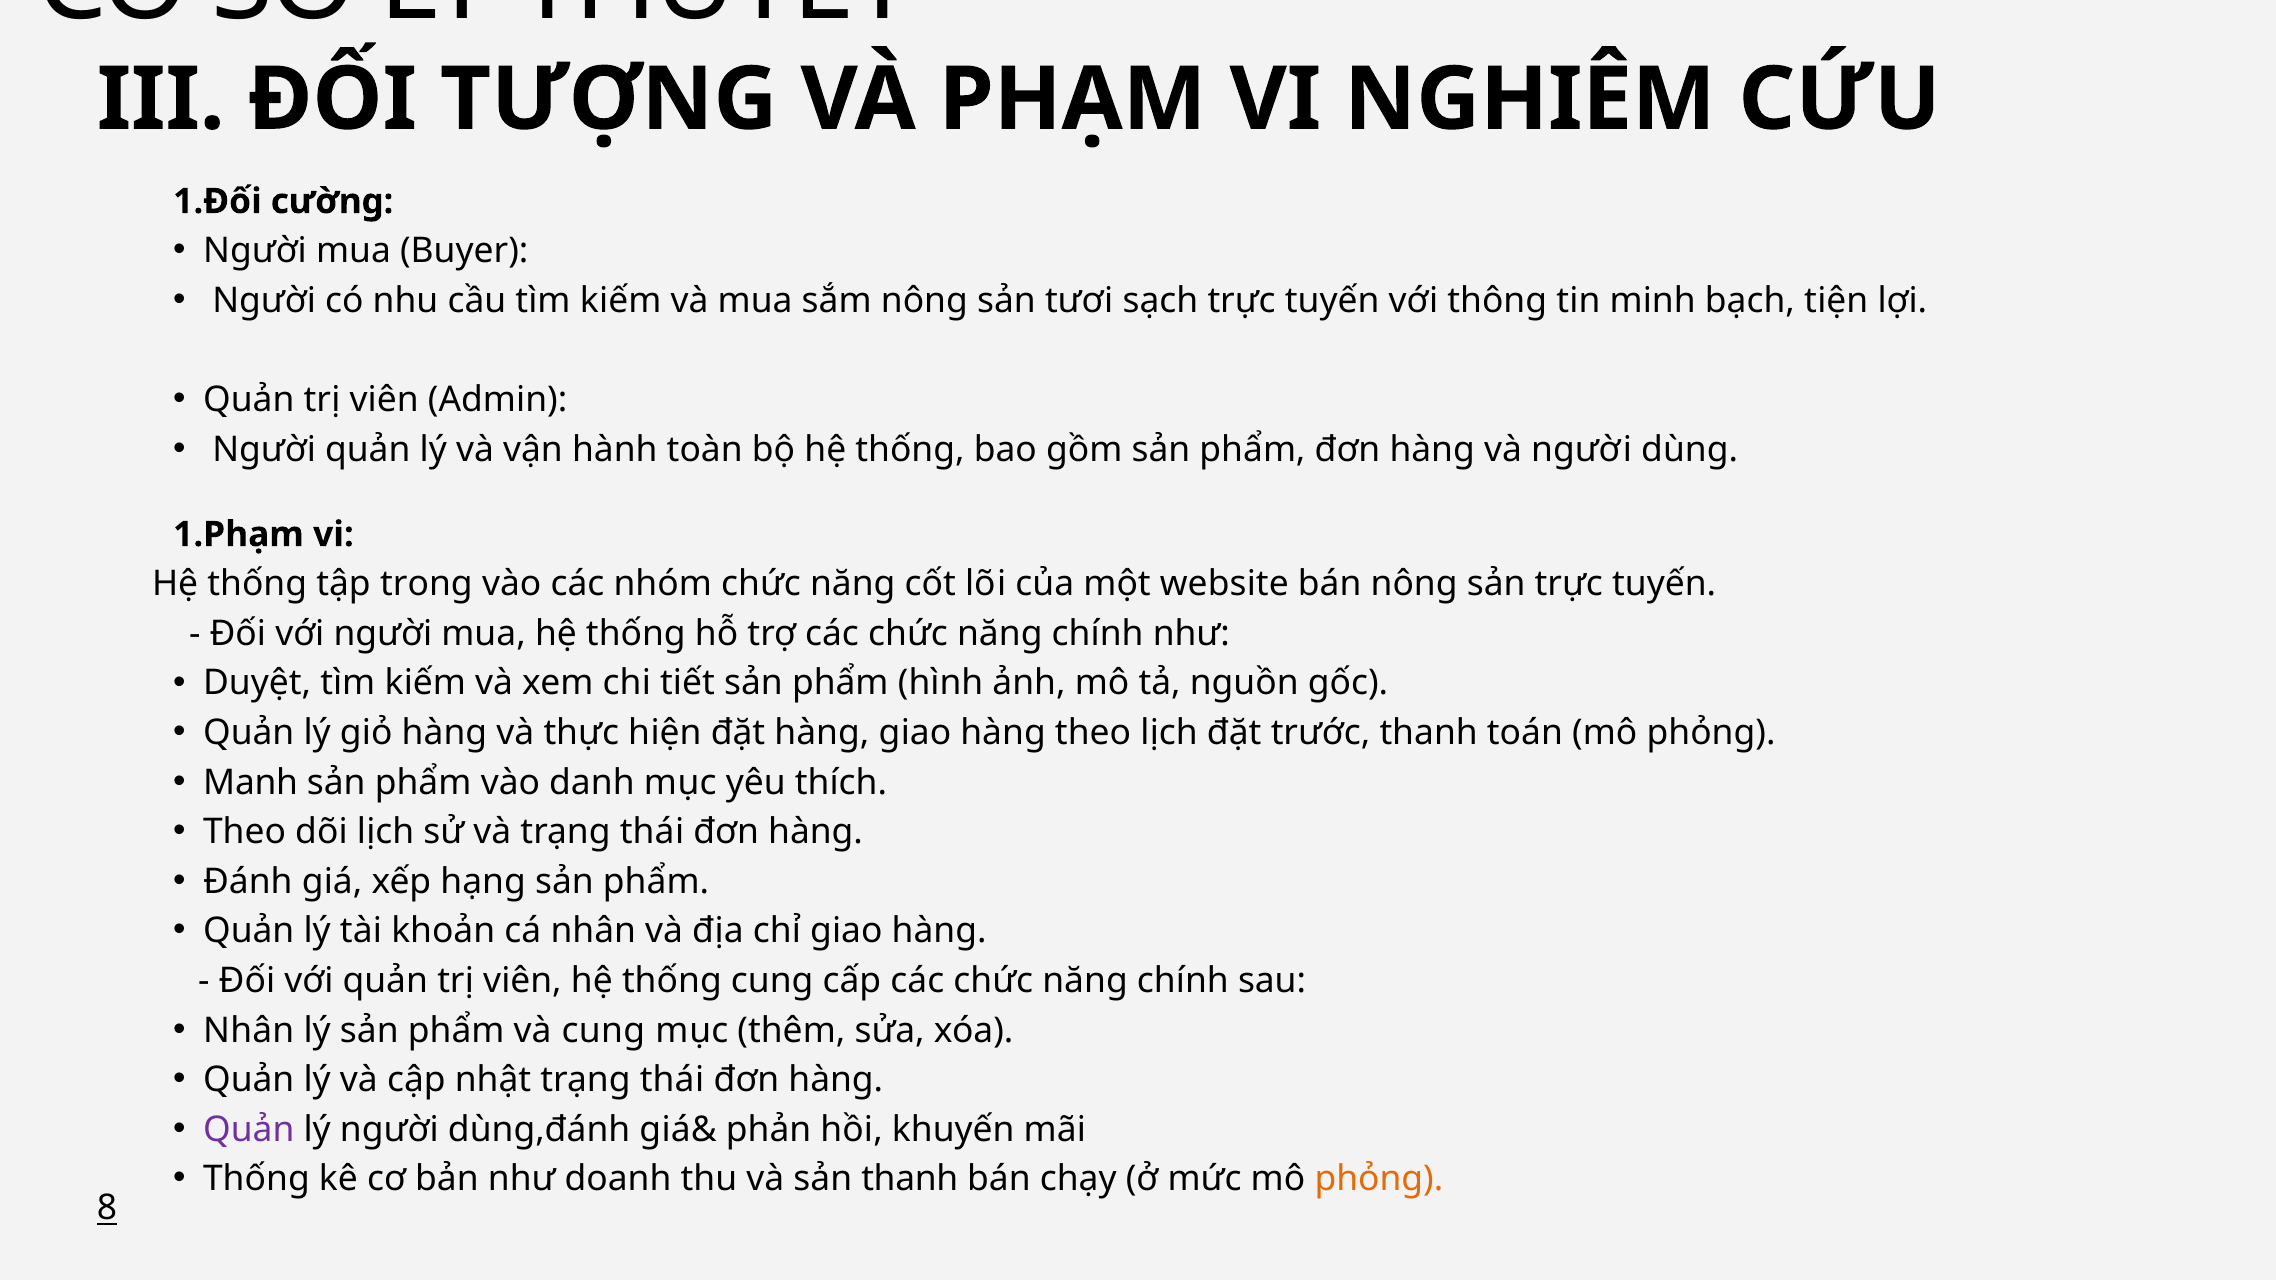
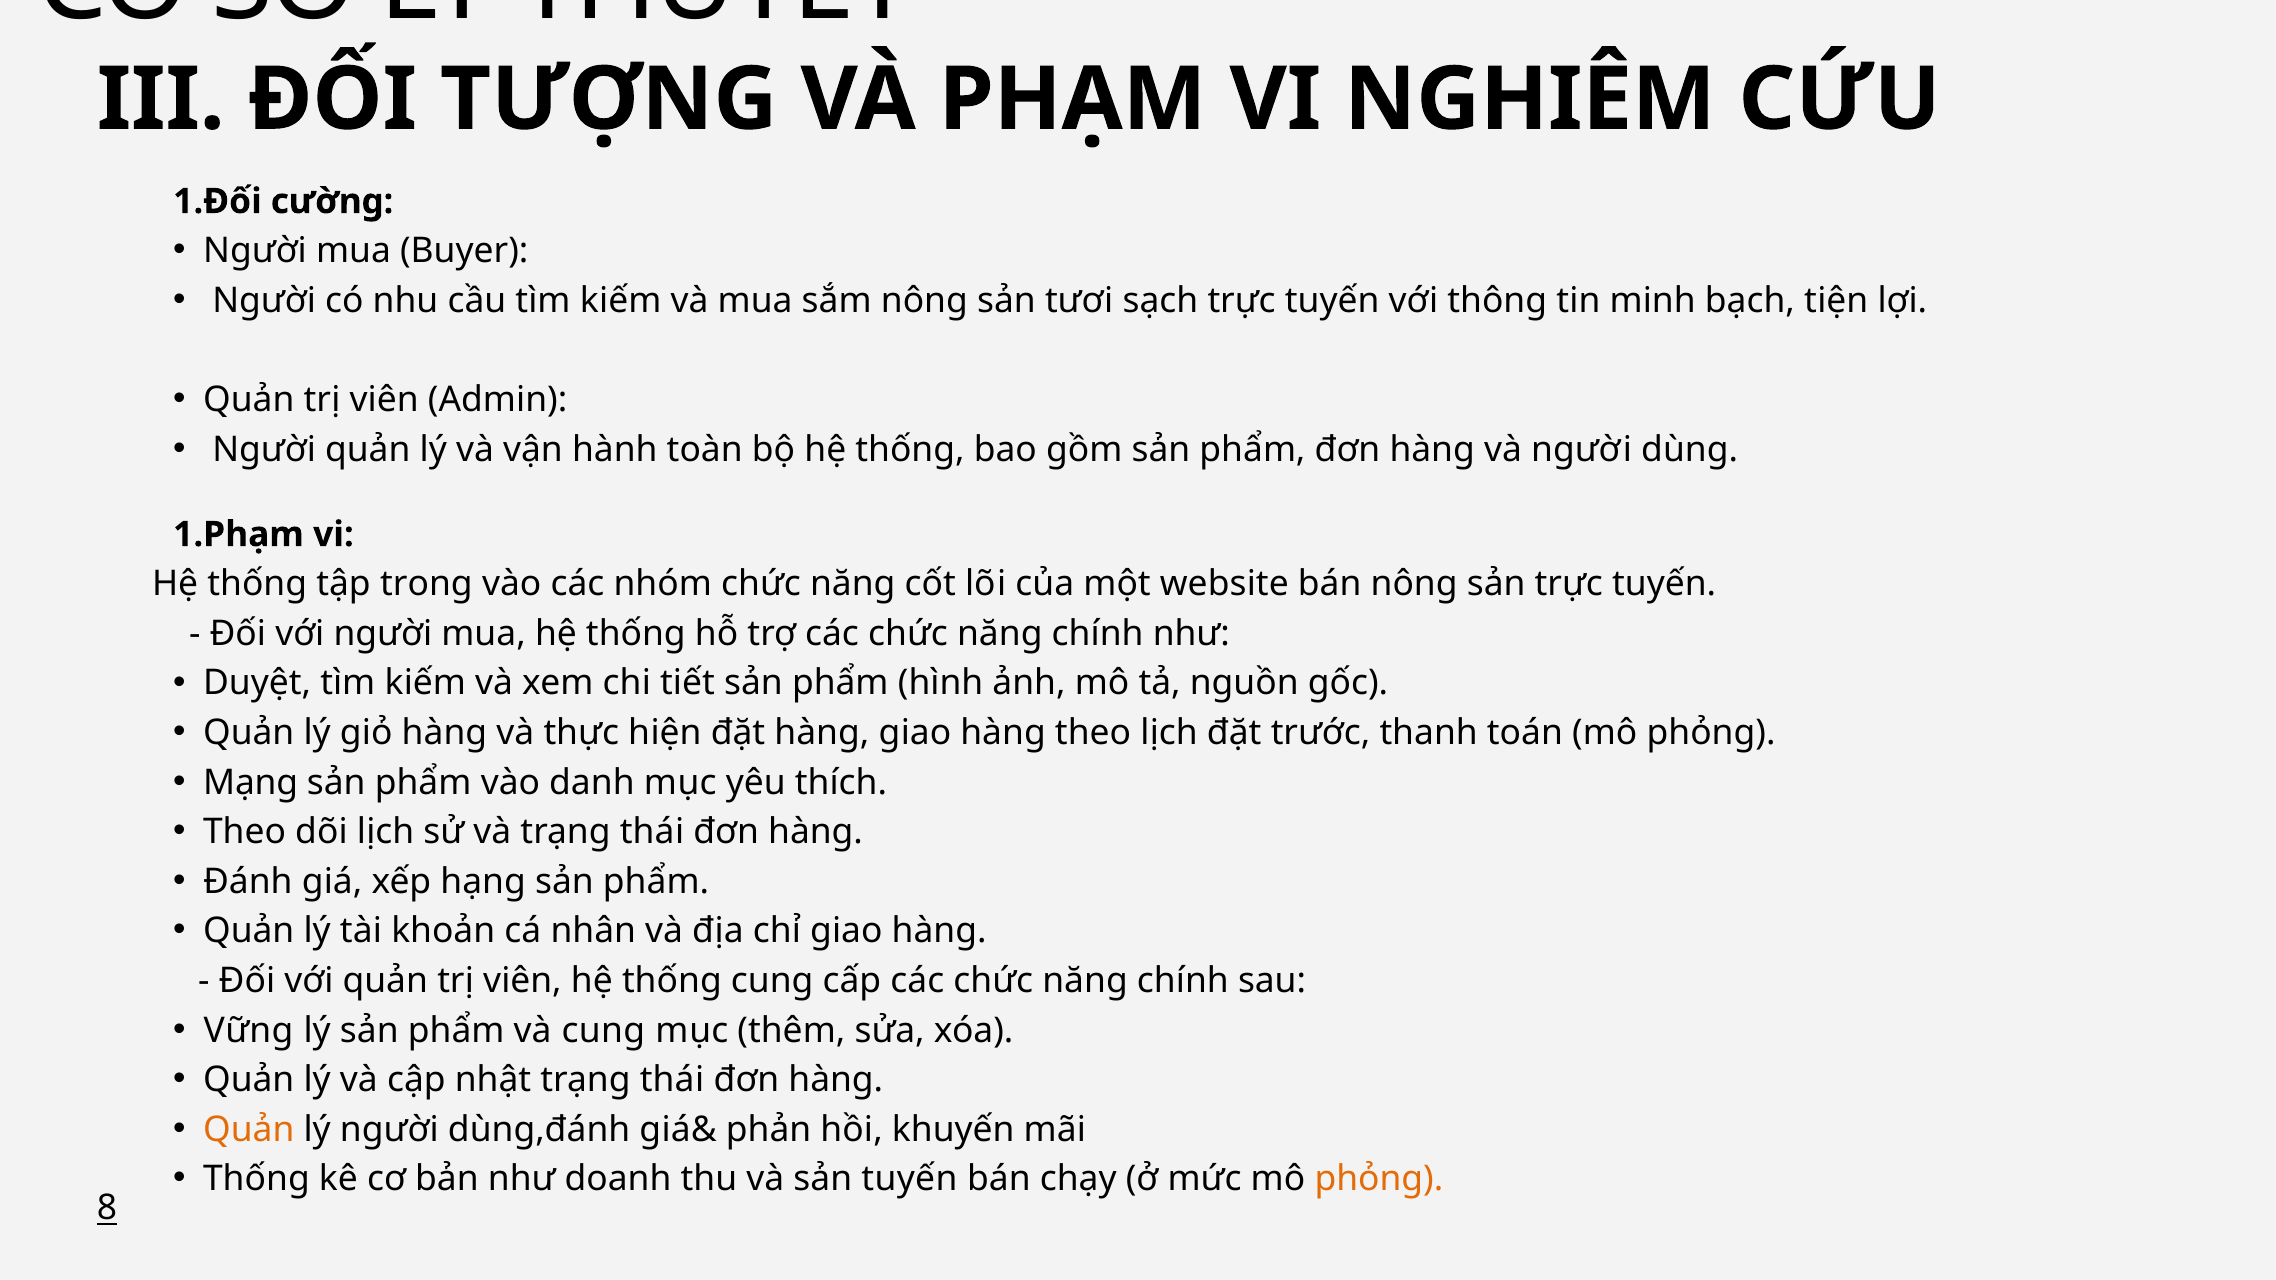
Manh: Manh -> Mạng
Nhân at (249, 1031): Nhân -> Vững
Quản at (249, 1130) colour: purple -> orange
sản thanh: thanh -> tuyến
